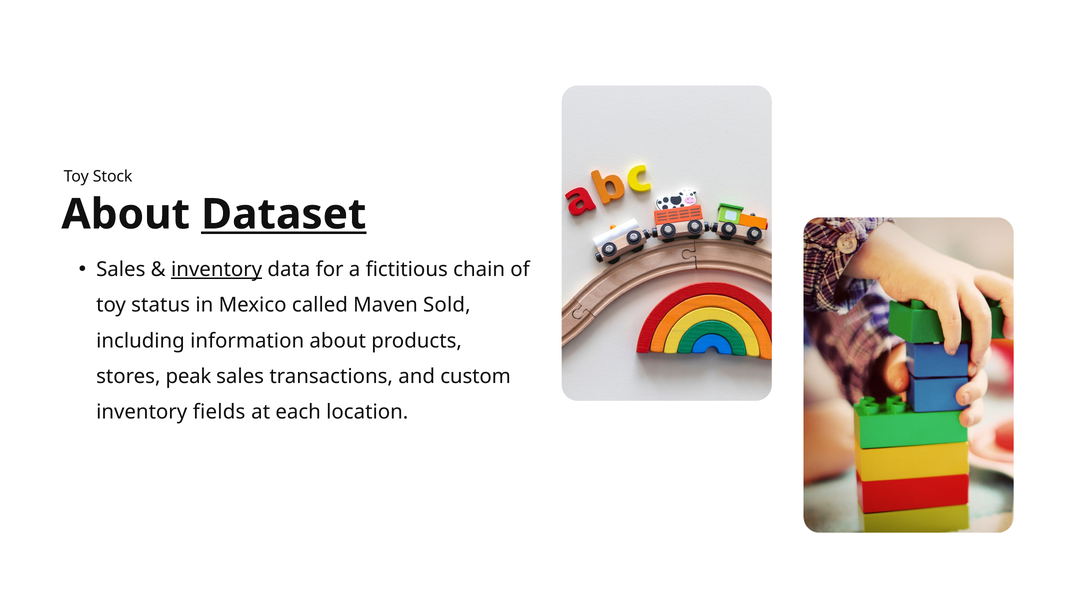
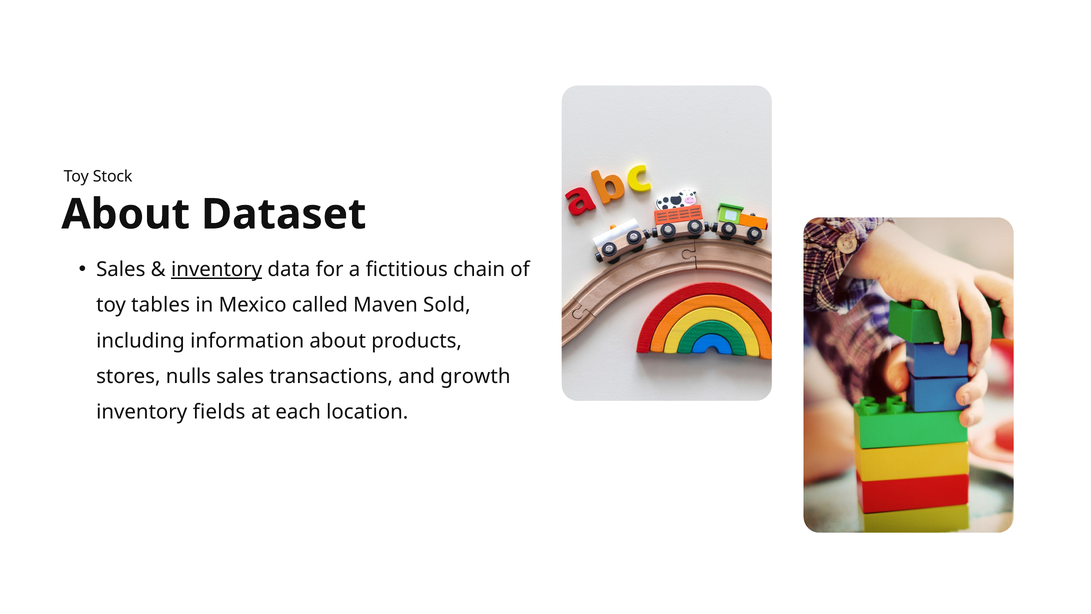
Dataset underline: present -> none
status: status -> tables
peak: peak -> nulls
custom: custom -> growth
